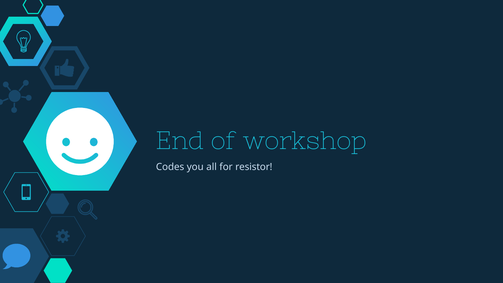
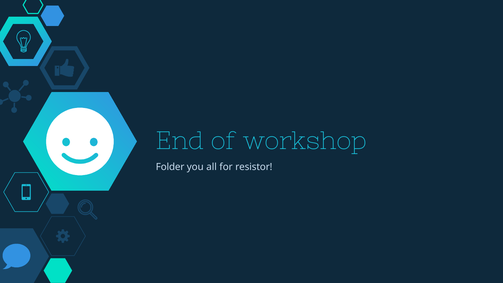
Codes: Codes -> Folder
